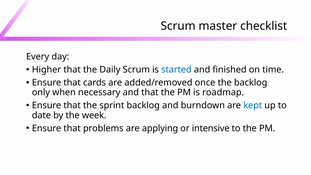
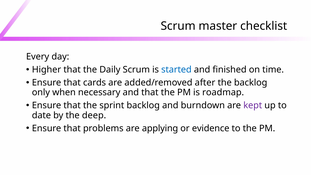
once: once -> after
kept colour: blue -> purple
week: week -> deep
intensive: intensive -> evidence
